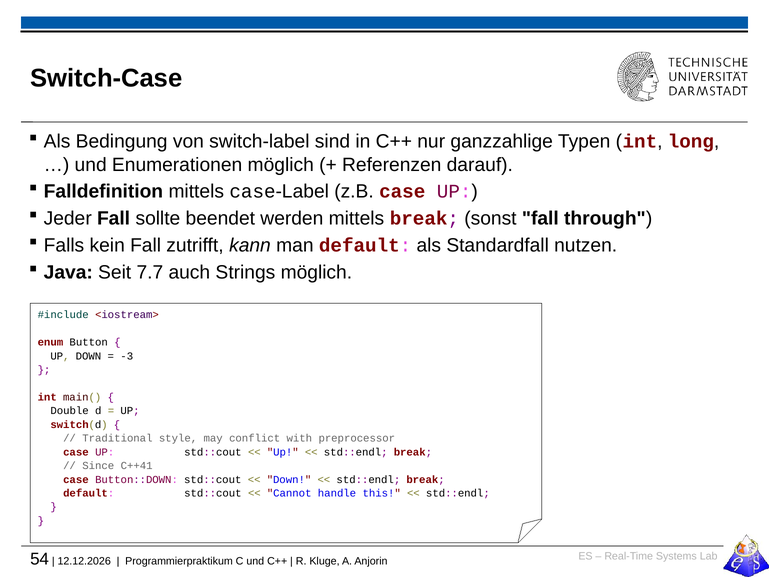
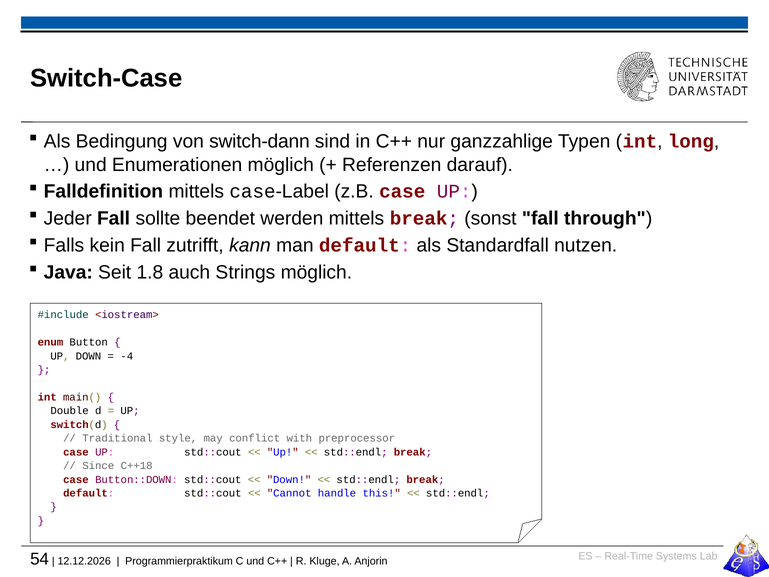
switch-label: switch-label -> switch-dann
7.7: 7.7 -> 1.8
-3: -3 -> -4
C++41: C++41 -> C++18
